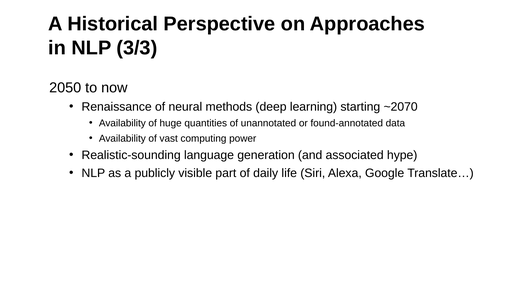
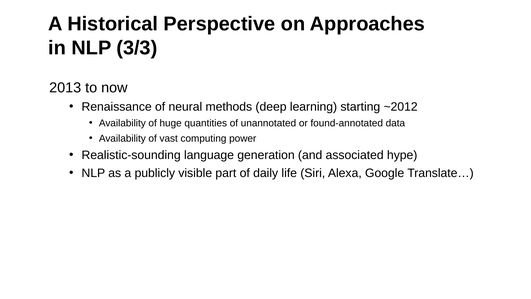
2050: 2050 -> 2013
~2070: ~2070 -> ~2012
